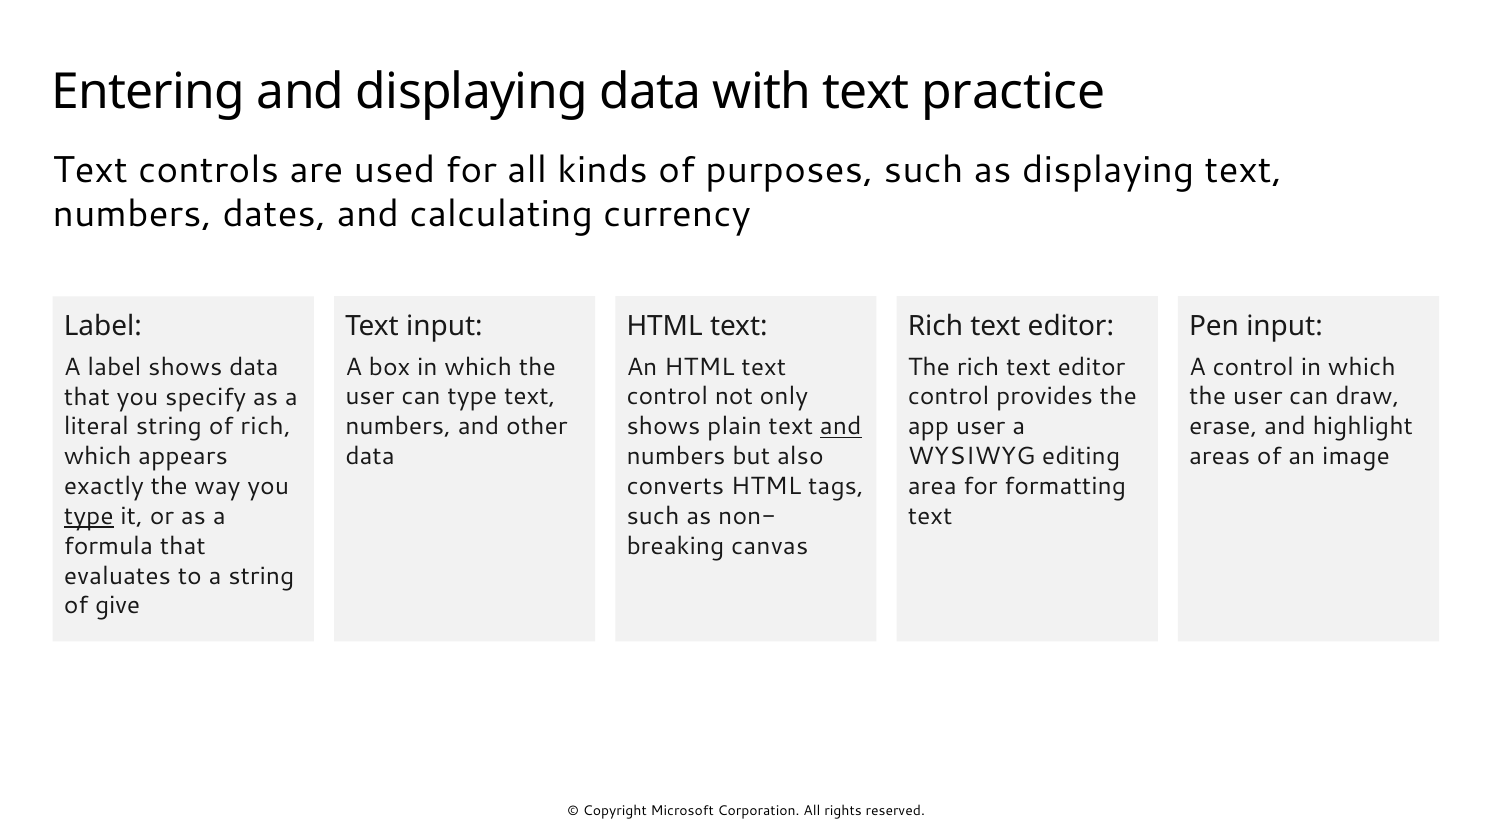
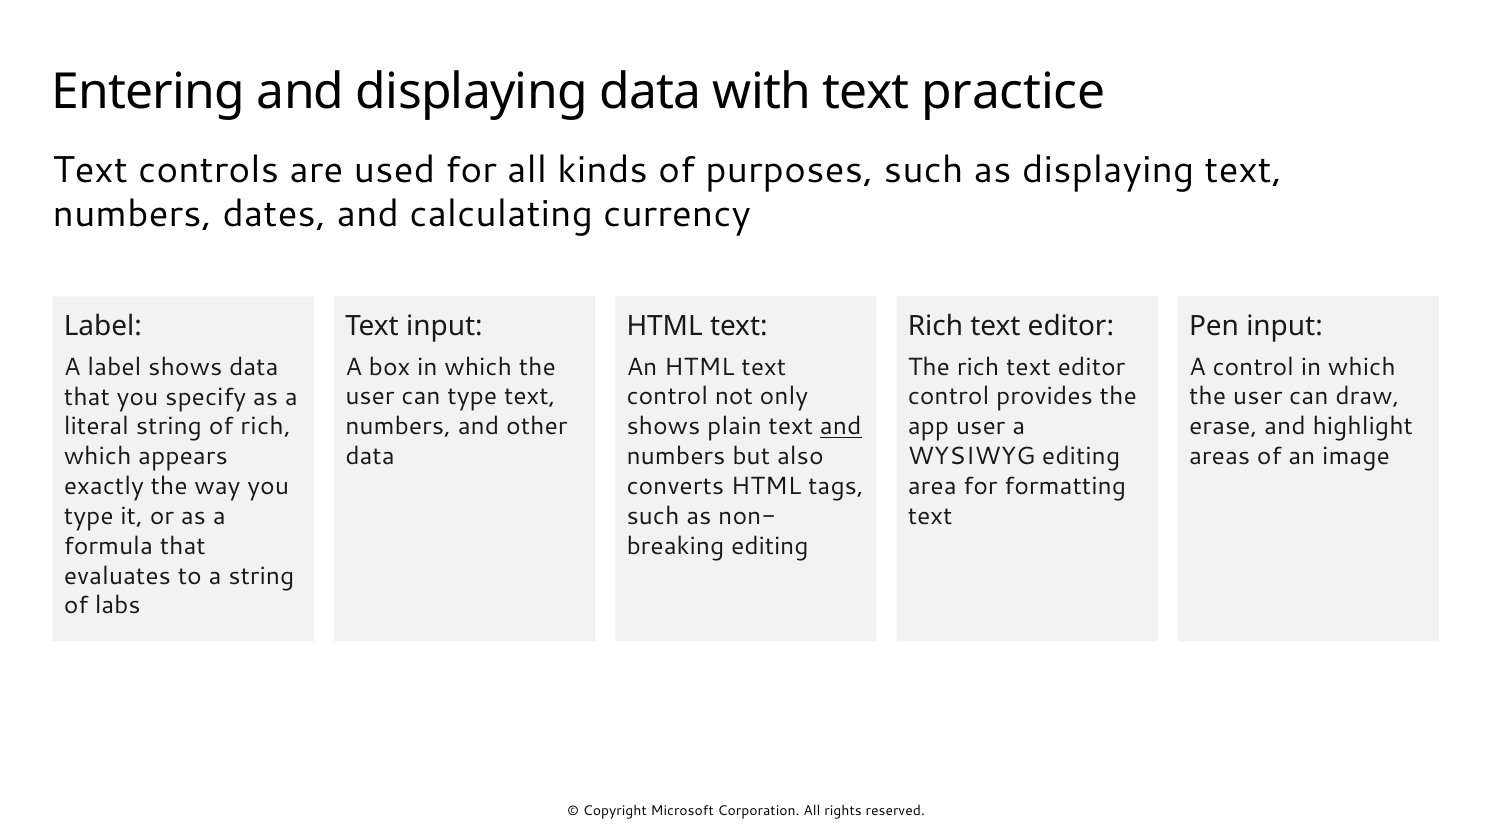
type at (89, 516) underline: present -> none
canvas at (770, 546): canvas -> editing
give: give -> labs
